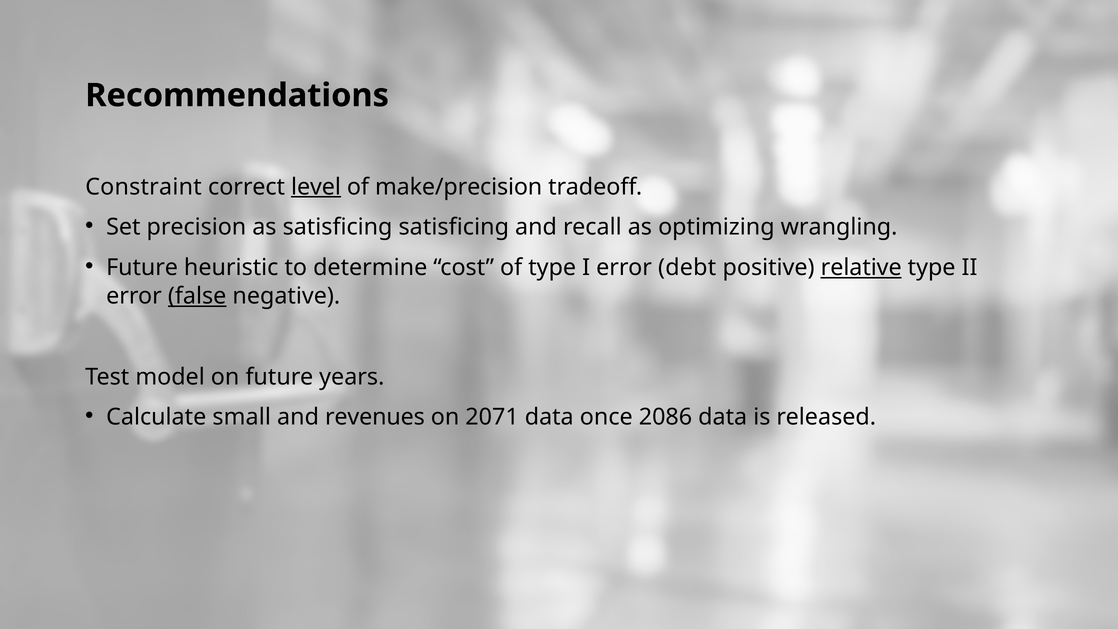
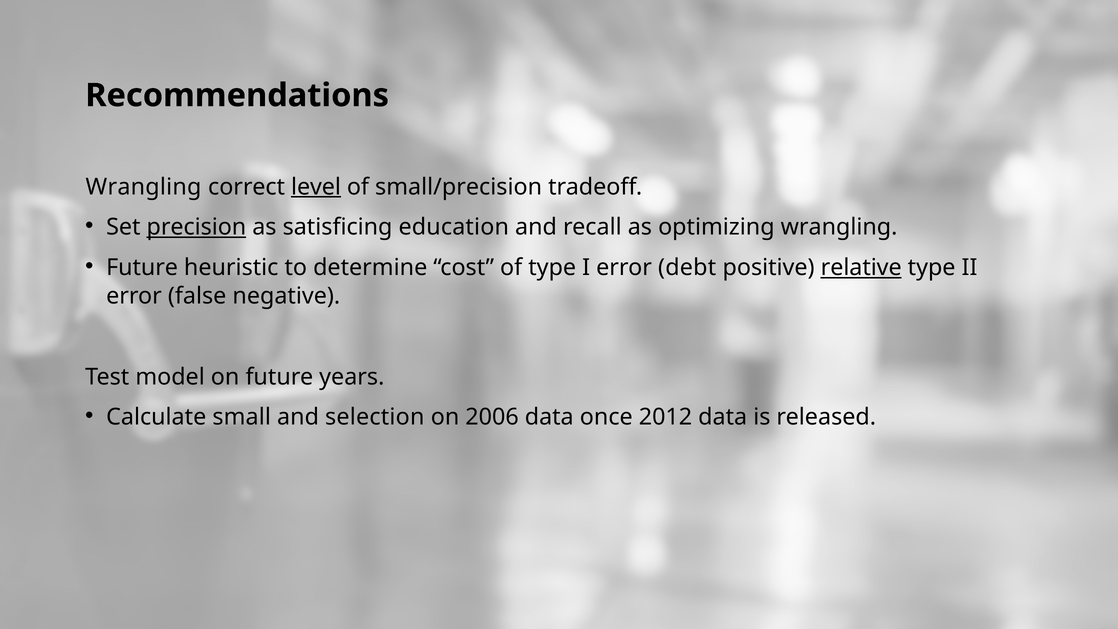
Constraint at (143, 187): Constraint -> Wrangling
make/precision: make/precision -> small/precision
precision underline: none -> present
satisficing satisficing: satisficing -> education
false underline: present -> none
revenues: revenues -> selection
2071: 2071 -> 2006
2086: 2086 -> 2012
